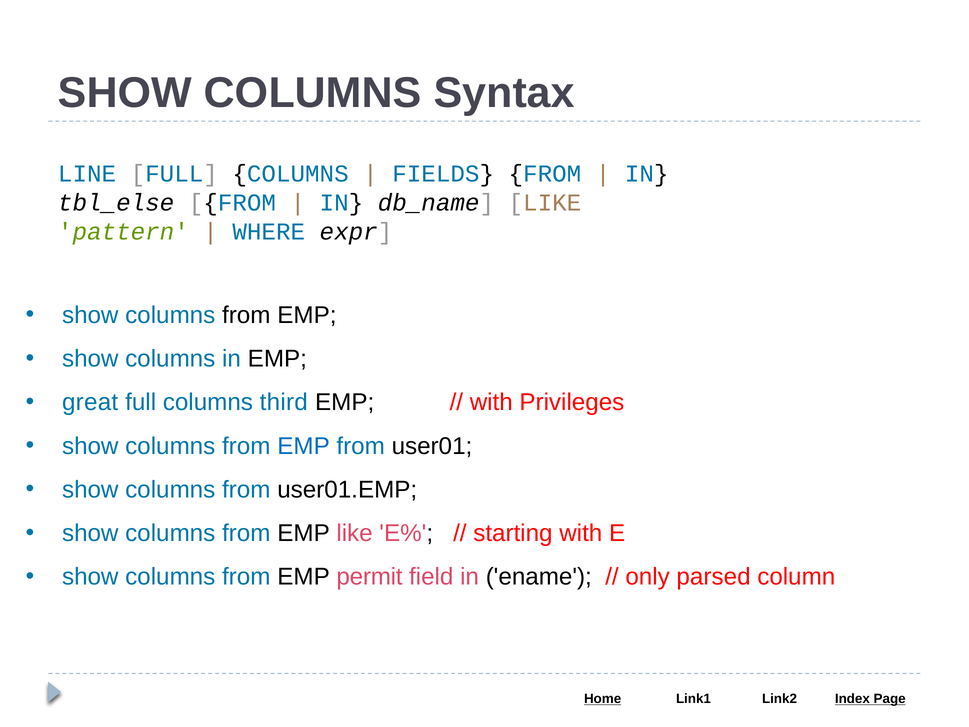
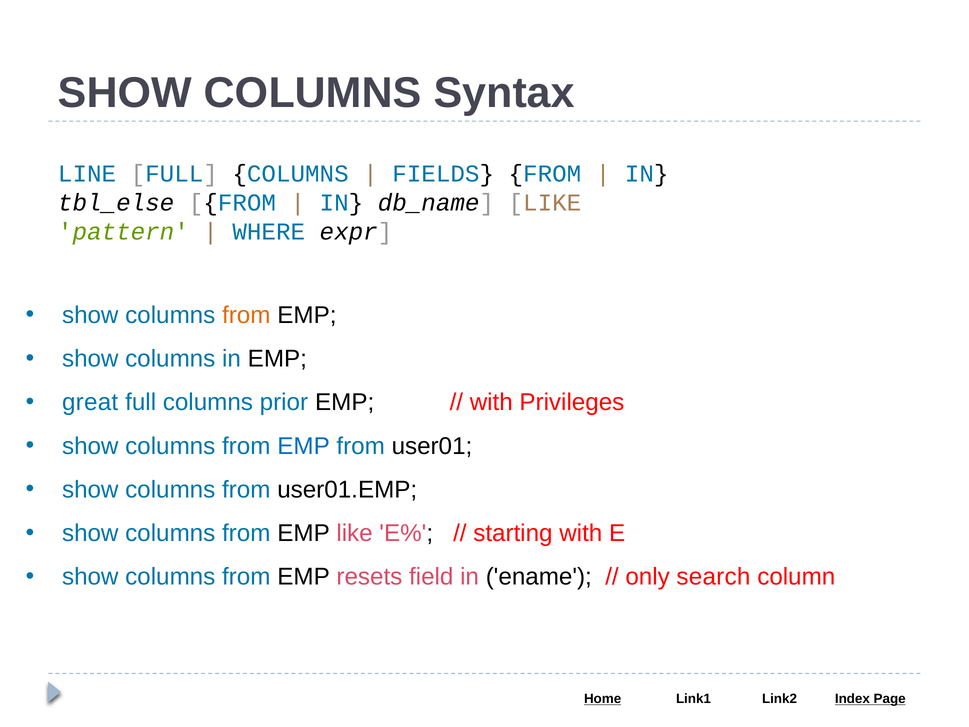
from at (246, 315) colour: black -> orange
third: third -> prior
permit: permit -> resets
parsed: parsed -> search
